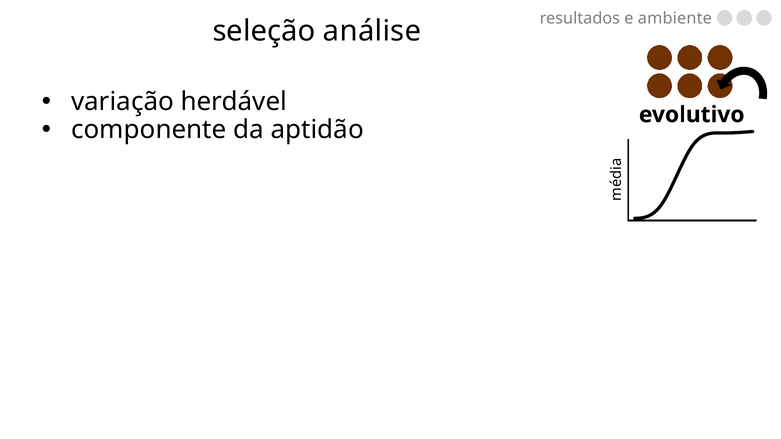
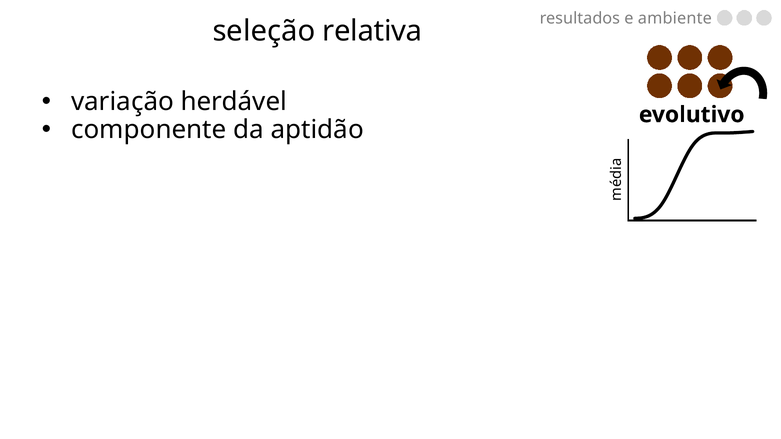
análise: análise -> relativa
